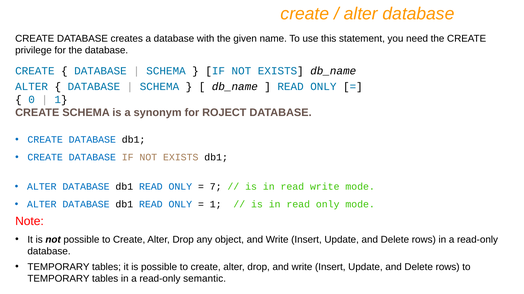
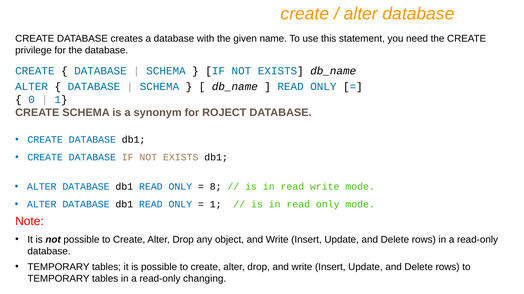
7: 7 -> 8
semantic: semantic -> changing
